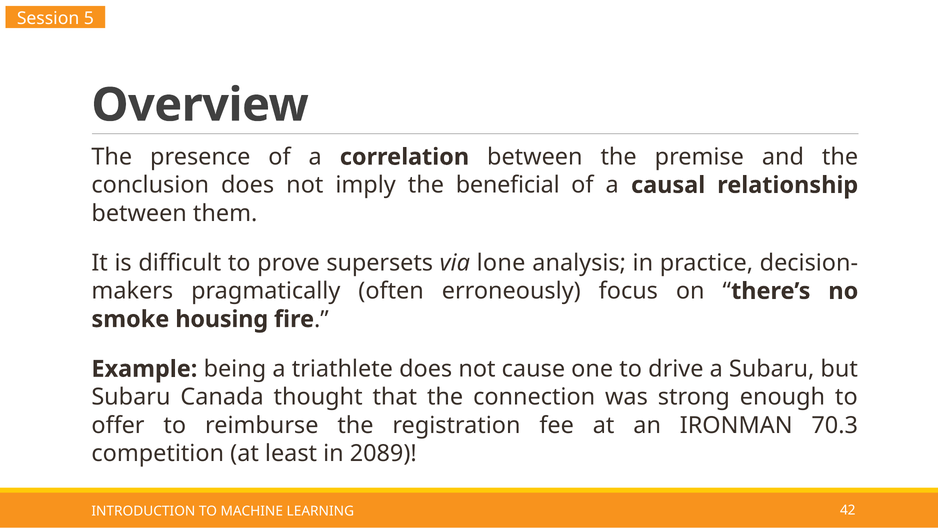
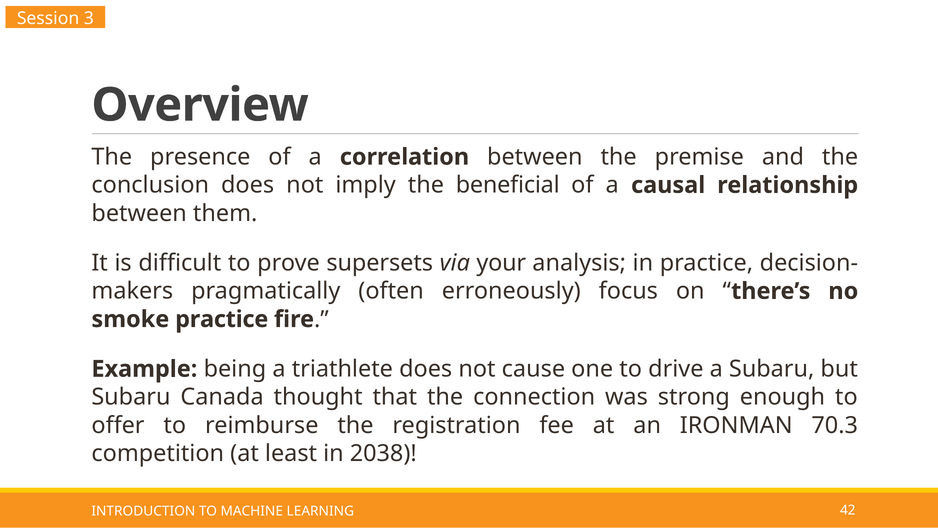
5: 5 -> 3
lone: lone -> your
smoke housing: housing -> practice
2089: 2089 -> 2038
